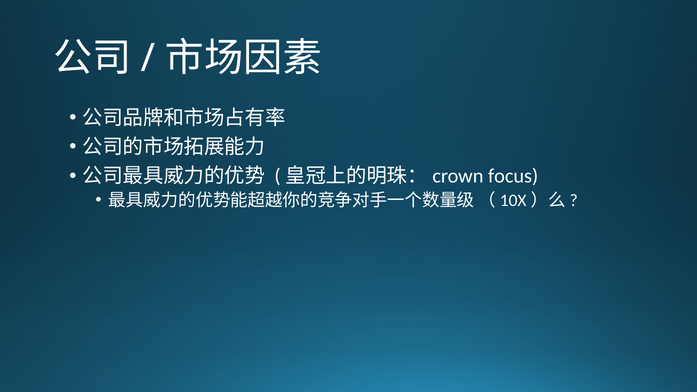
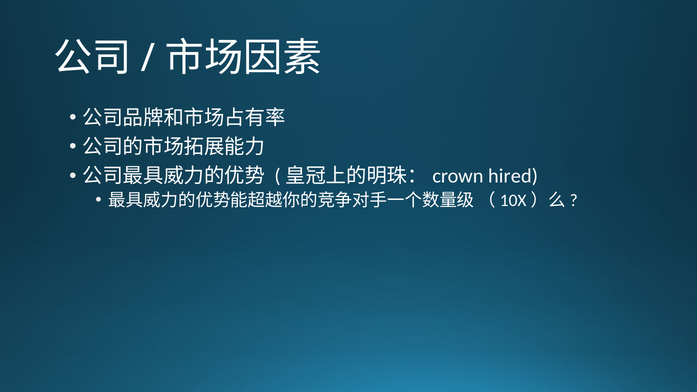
focus: focus -> hired
